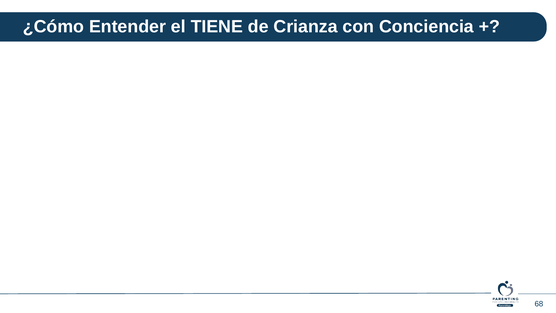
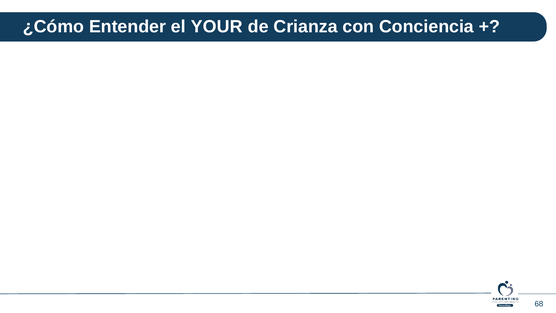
TIENE: TIENE -> YOUR
